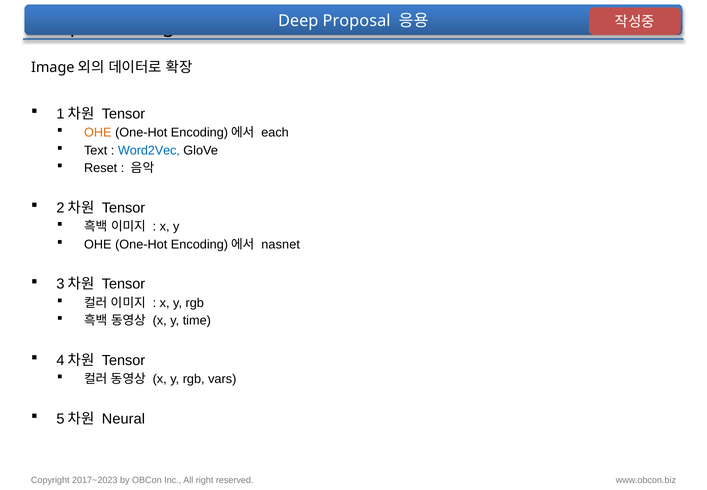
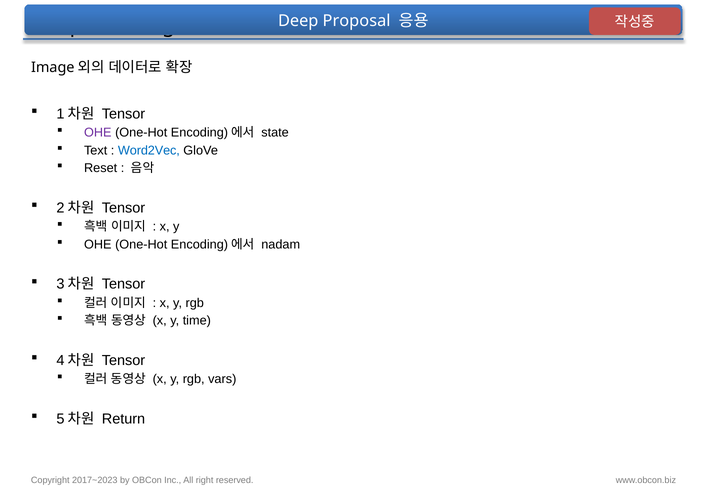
OHE at (98, 132) colour: orange -> purple
each: each -> state
nasnet: nasnet -> nadam
Neural: Neural -> Return
